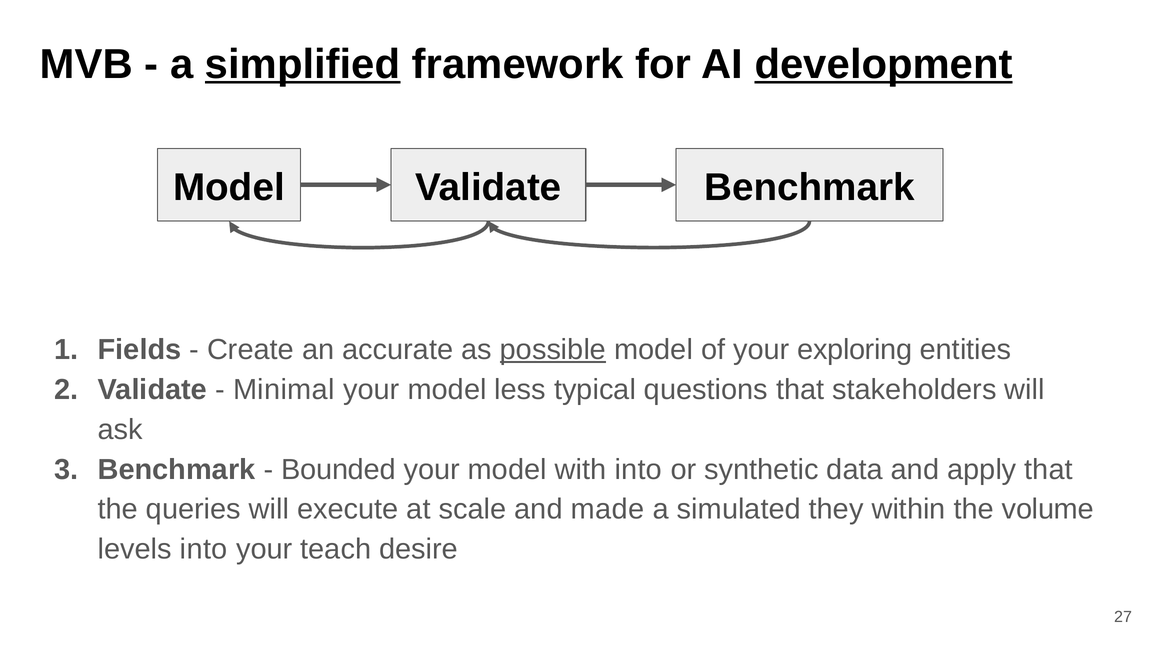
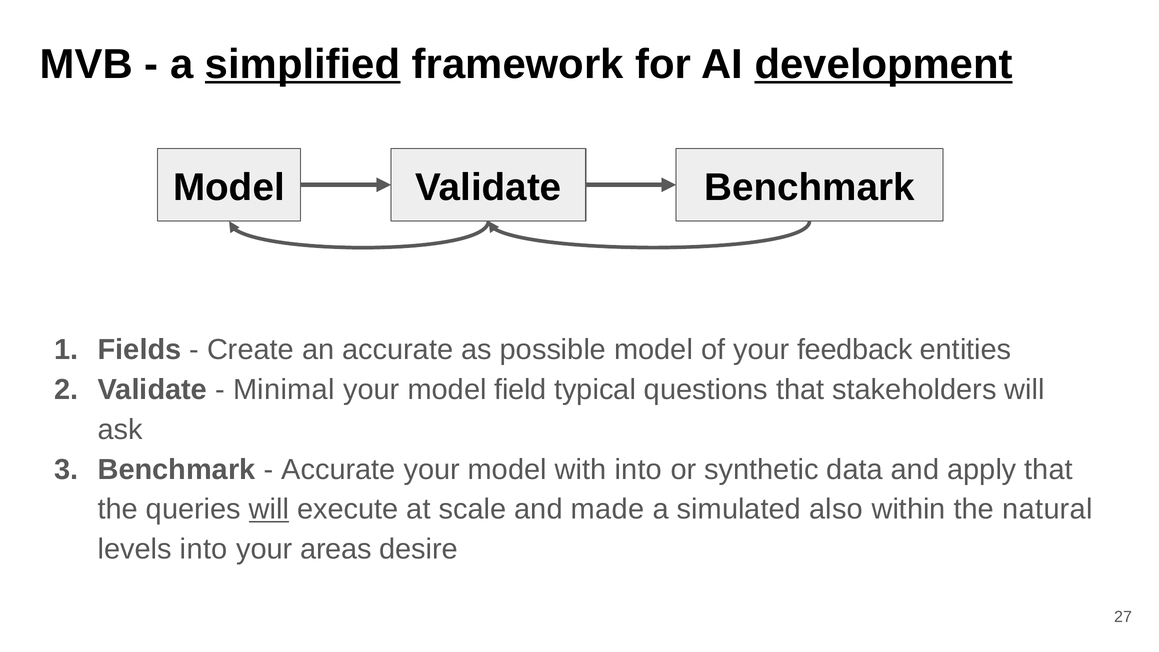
possible underline: present -> none
exploring: exploring -> feedback
less: less -> field
Bounded at (339, 469): Bounded -> Accurate
will at (269, 509) underline: none -> present
they: they -> also
volume: volume -> natural
teach: teach -> areas
